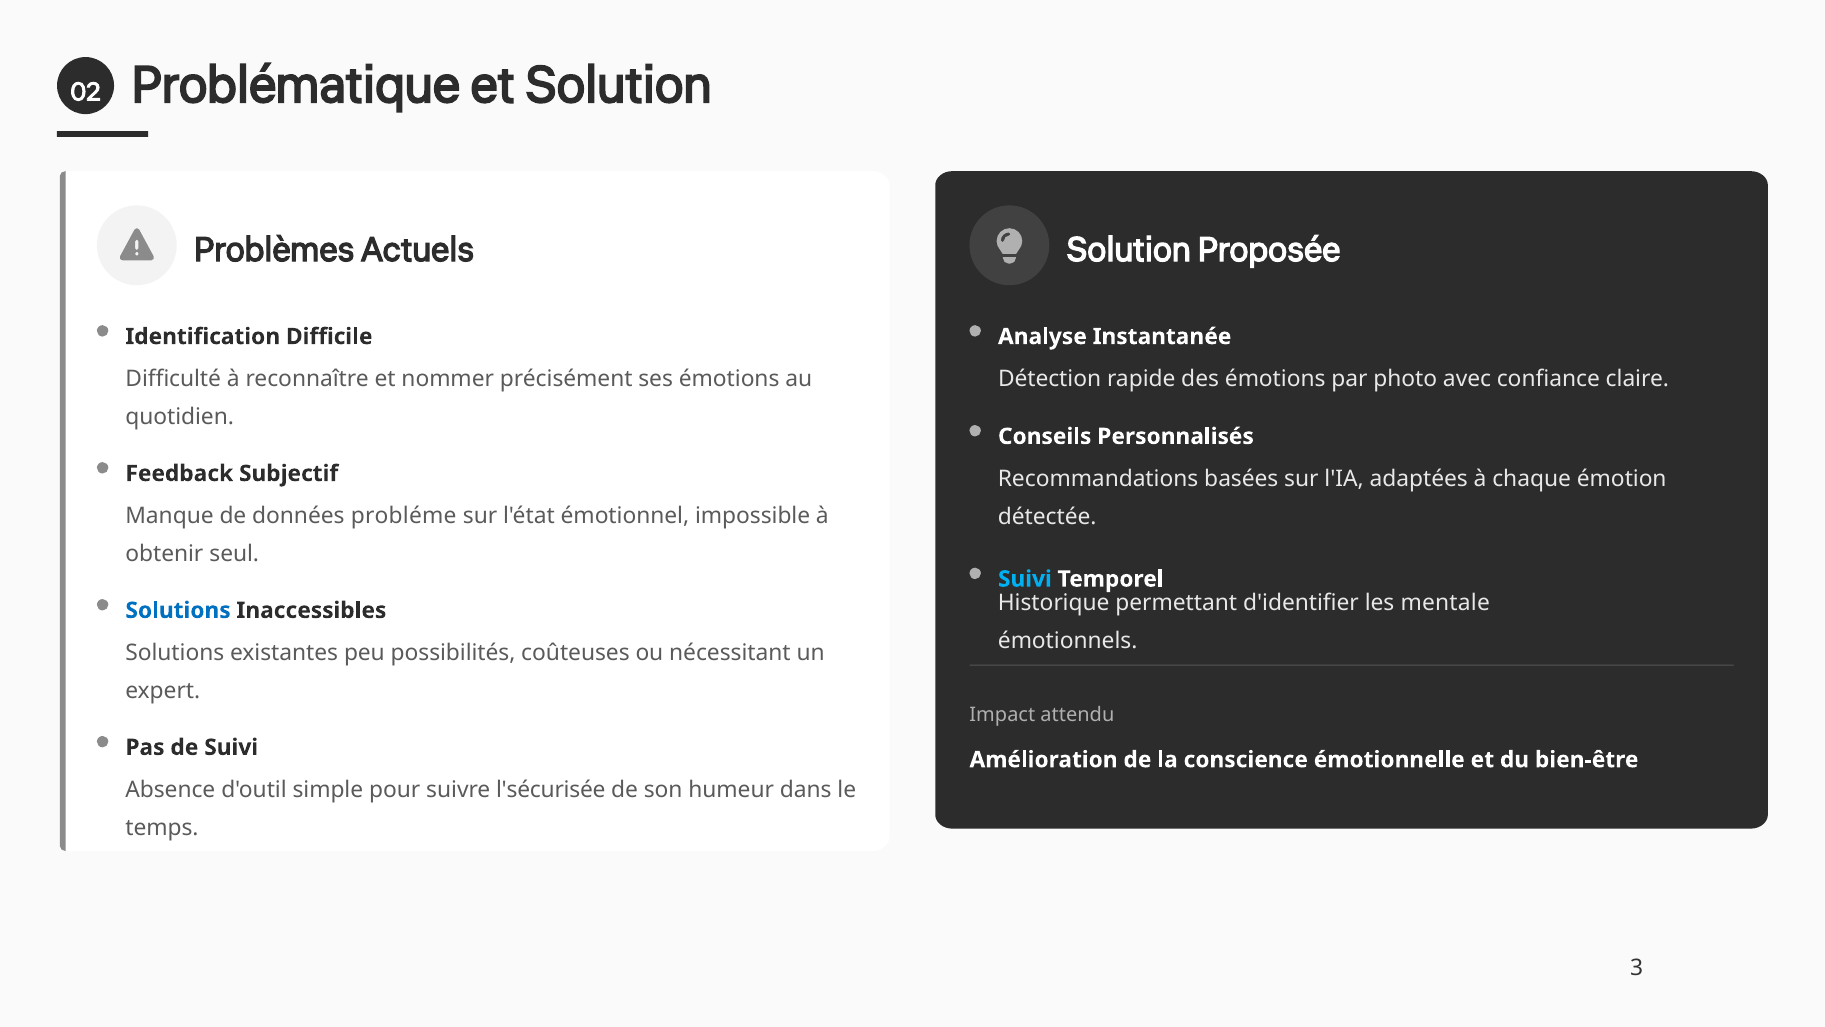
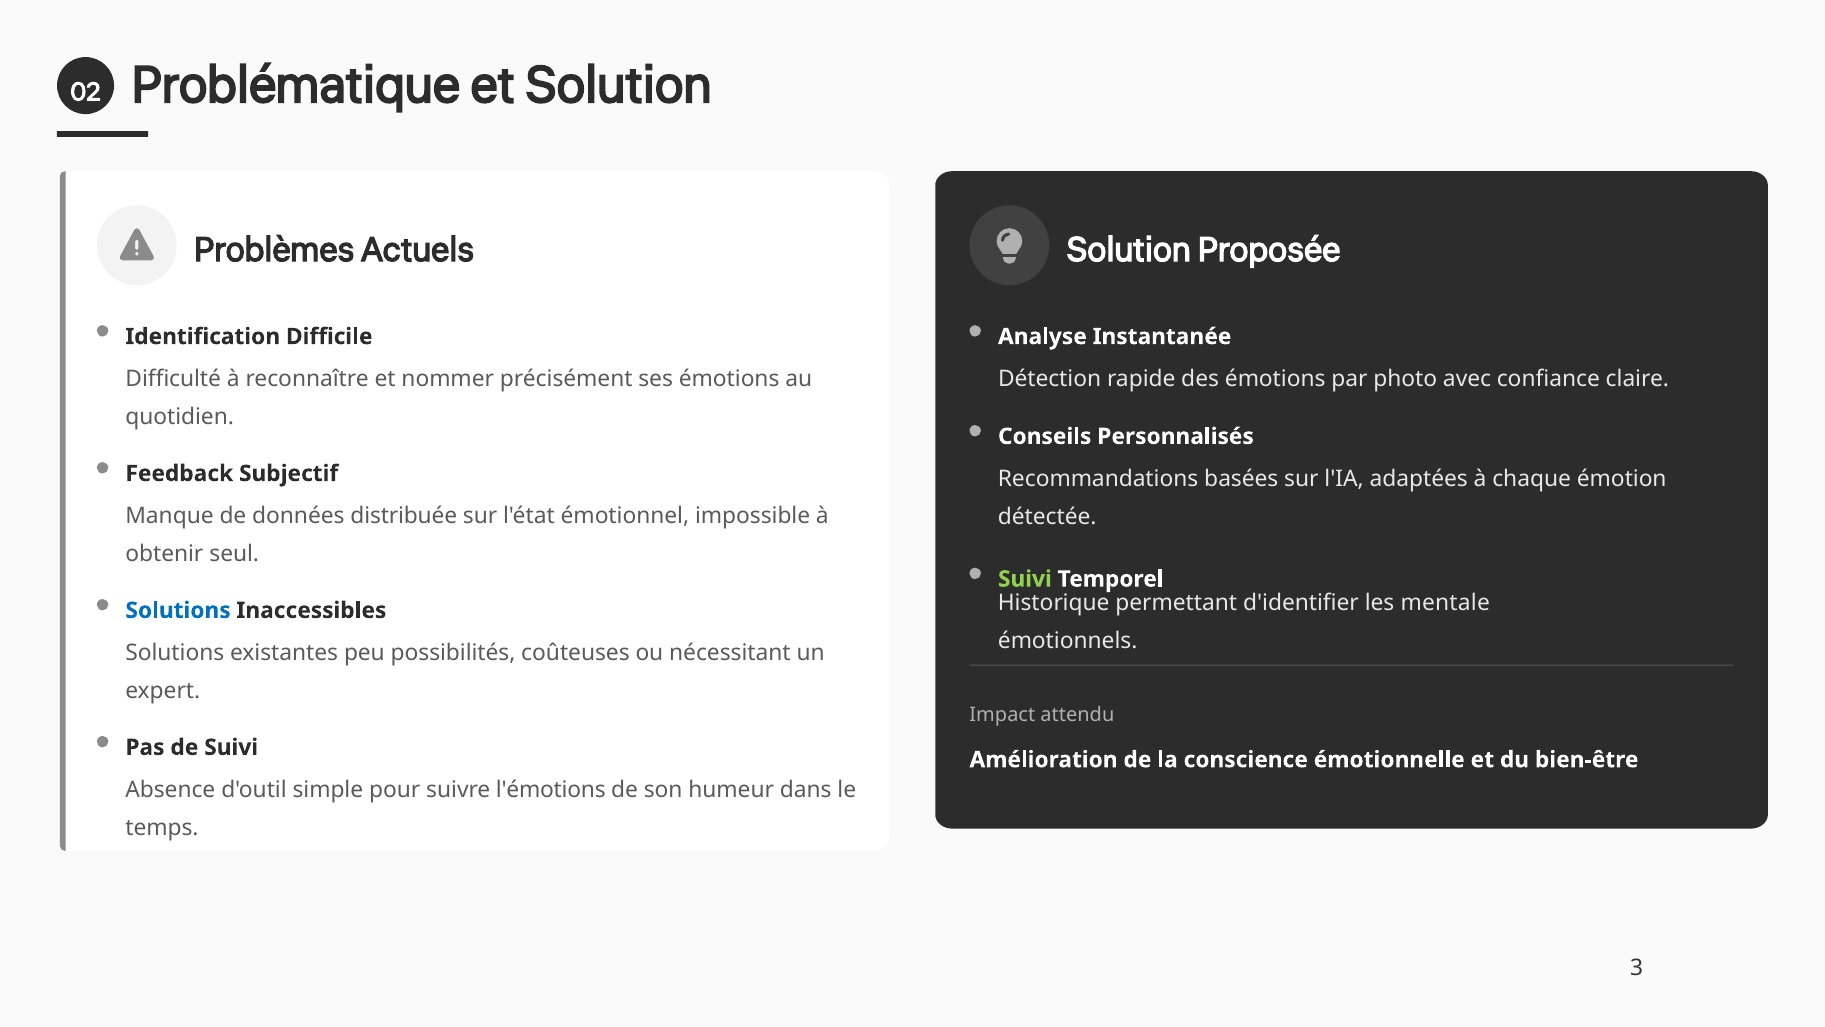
probléme: probléme -> distribuée
Suivi at (1025, 579) colour: light blue -> light green
l'sécurisée: l'sécurisée -> l'émotions
